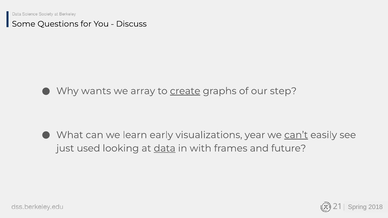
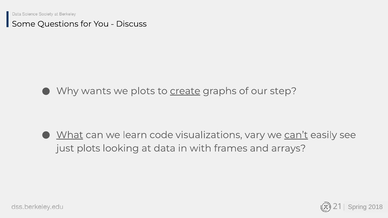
we array: array -> plots
What underline: none -> present
early: early -> code
year: year -> vary
just used: used -> plots
data underline: present -> none
future: future -> arrays
